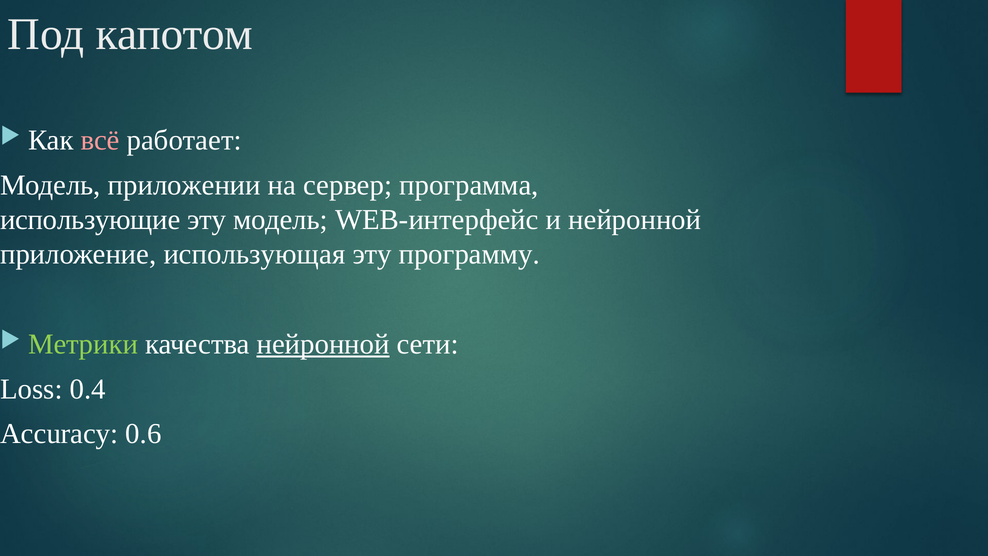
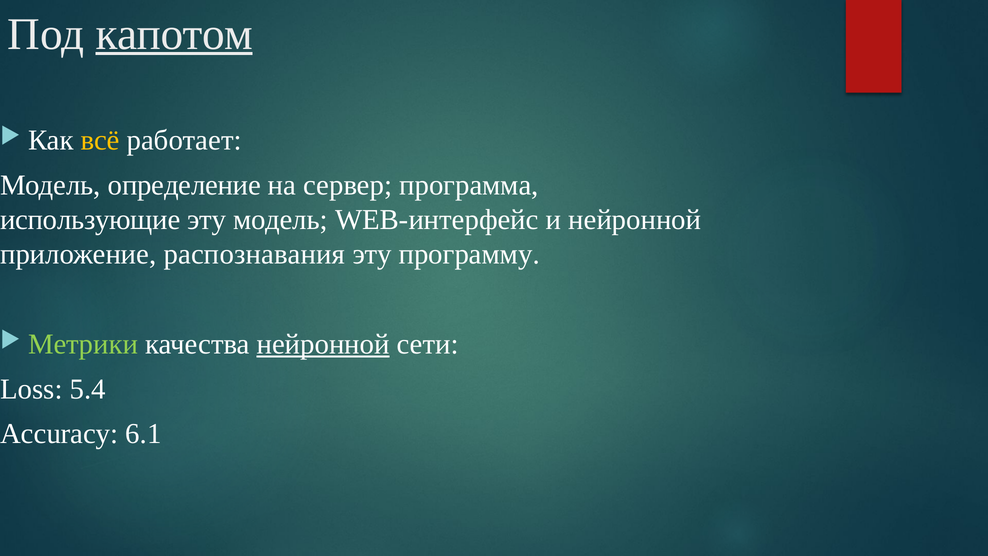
капотом underline: none -> present
всё colour: pink -> yellow
приложении: приложении -> определение
использующая: использующая -> распознавания
0.4: 0.4 -> 5.4
0.6: 0.6 -> 6.1
